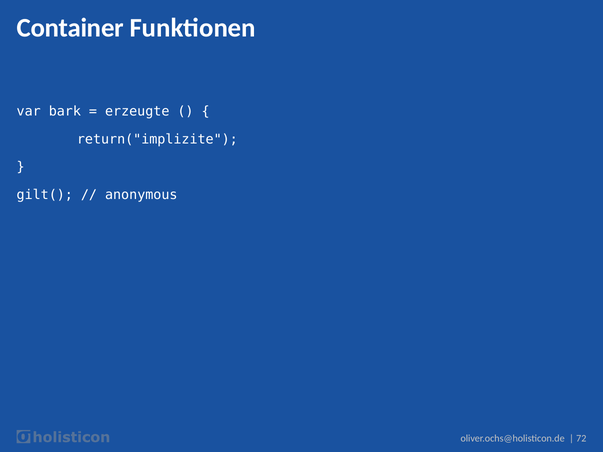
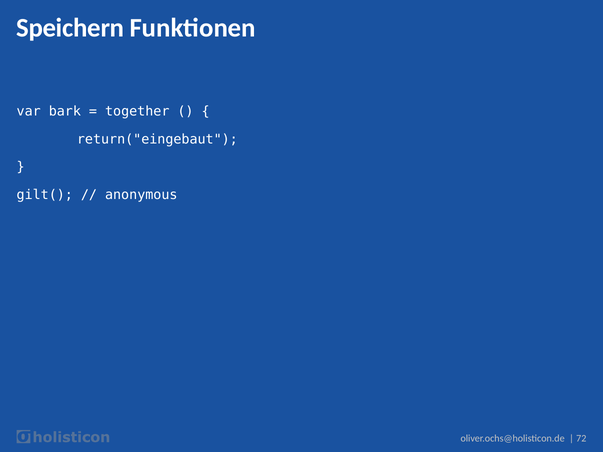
Container: Container -> Speichern
erzeugte: erzeugte -> together
return("implizite: return("implizite -> return("eingebaut
